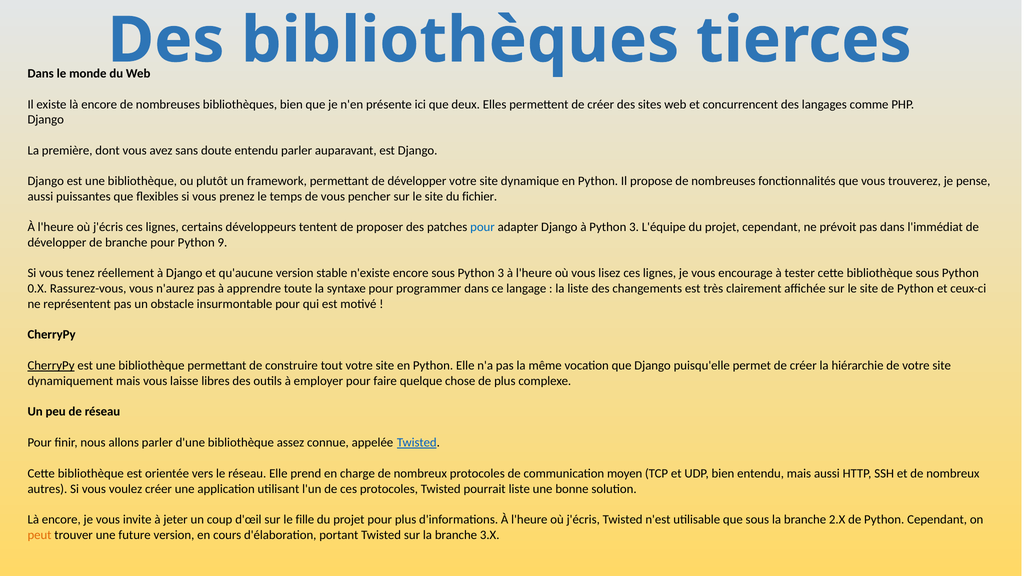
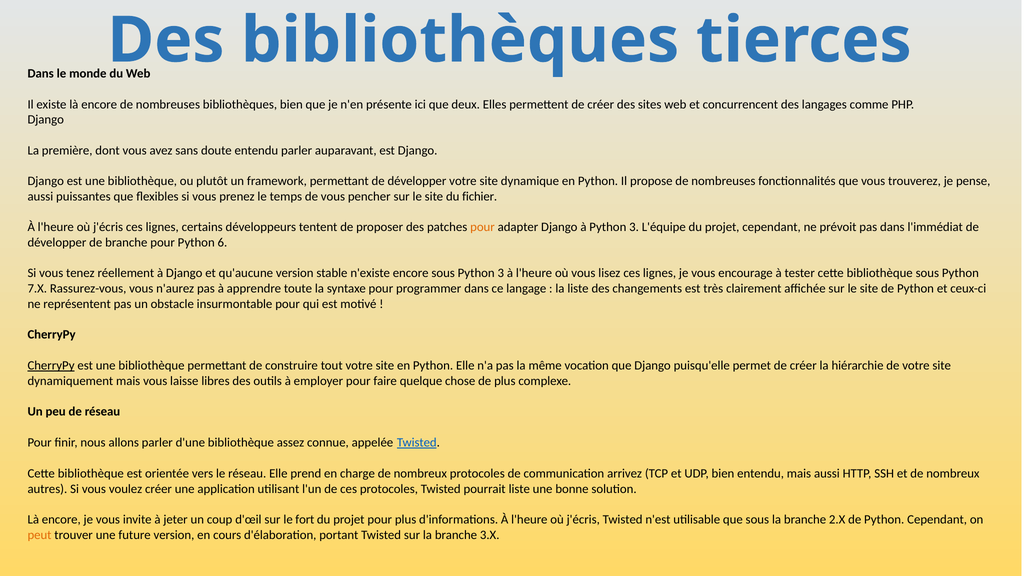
pour at (482, 227) colour: blue -> orange
9: 9 -> 6
0.X: 0.X -> 7.X
moyen: moyen -> arrivez
fille: fille -> fort
